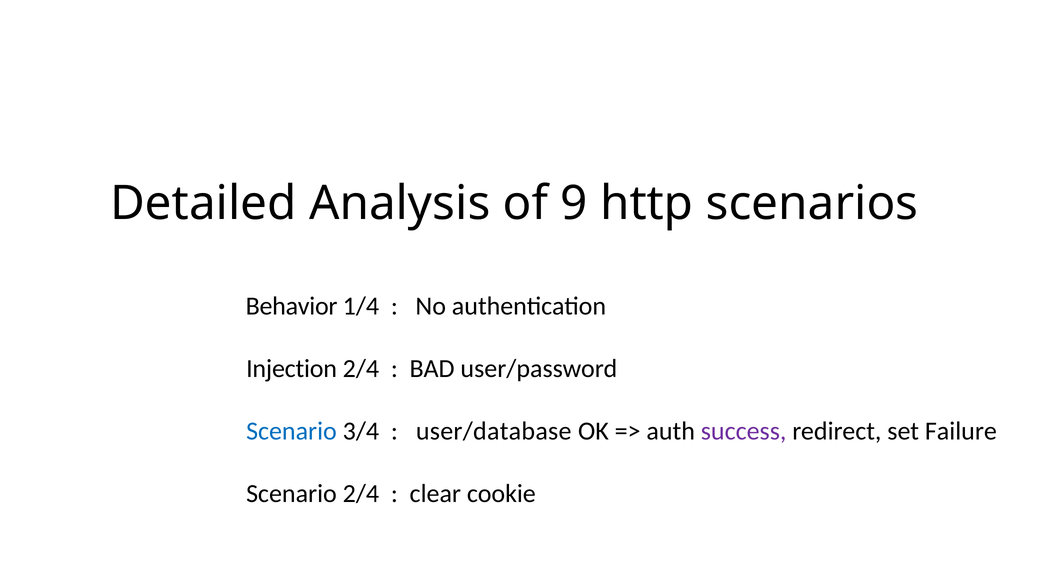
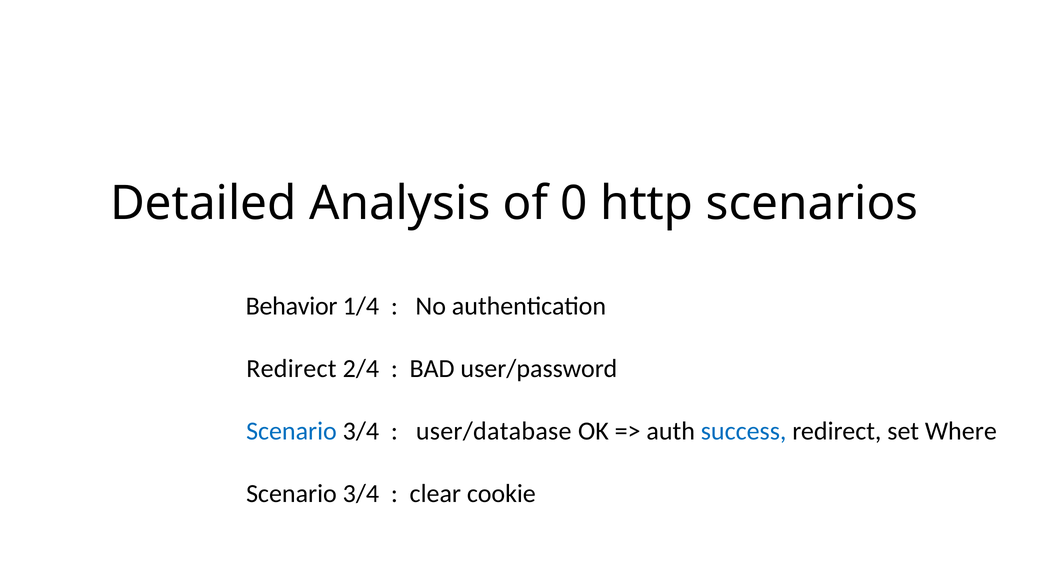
9: 9 -> 0
Injection at (292, 368): Injection -> Redirect
success colour: purple -> blue
Failure: Failure -> Where
2/4 at (361, 493): 2/4 -> 3/4
